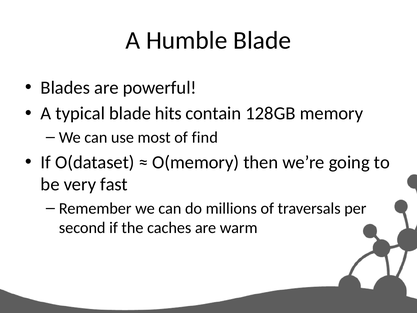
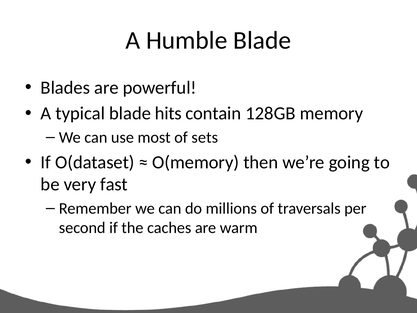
find: find -> sets
